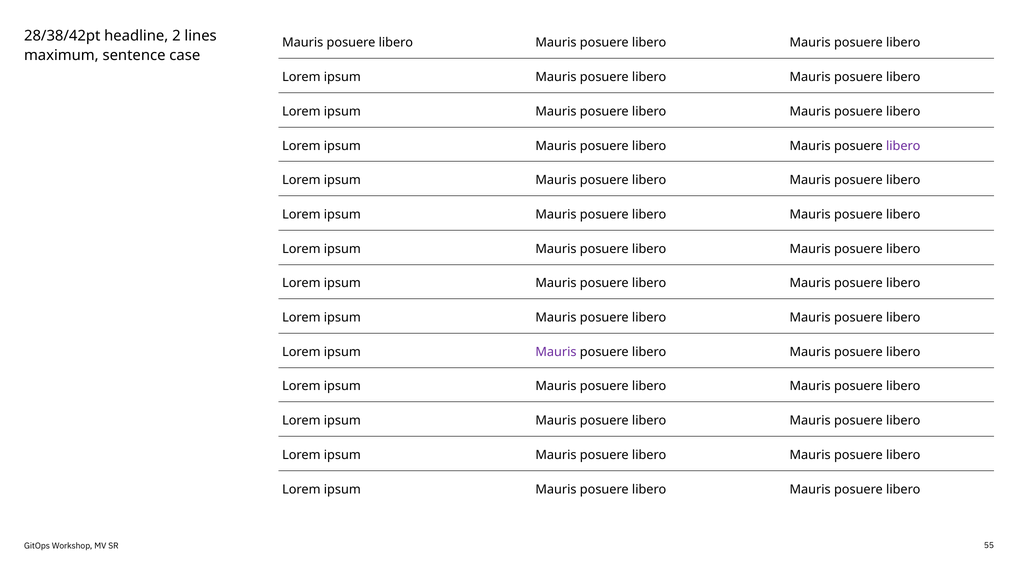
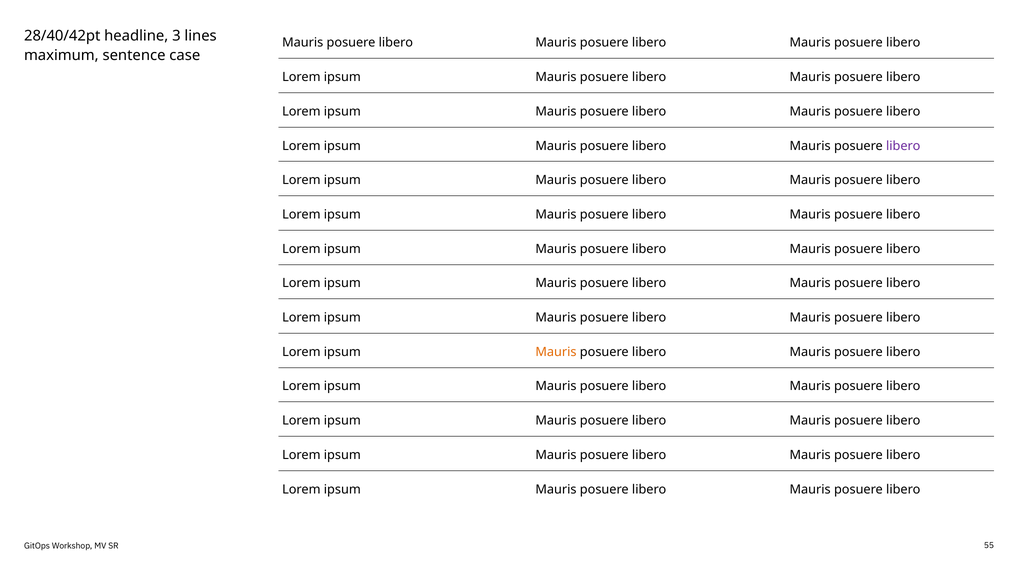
28/38/42pt: 28/38/42pt -> 28/40/42pt
2: 2 -> 3
Mauris at (556, 352) colour: purple -> orange
